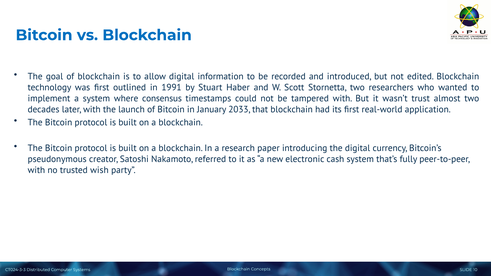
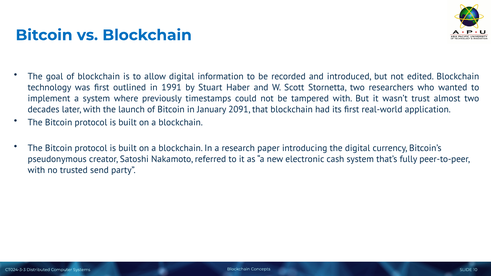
consensus: consensus -> previously
2033: 2033 -> 2091
wish: wish -> send
